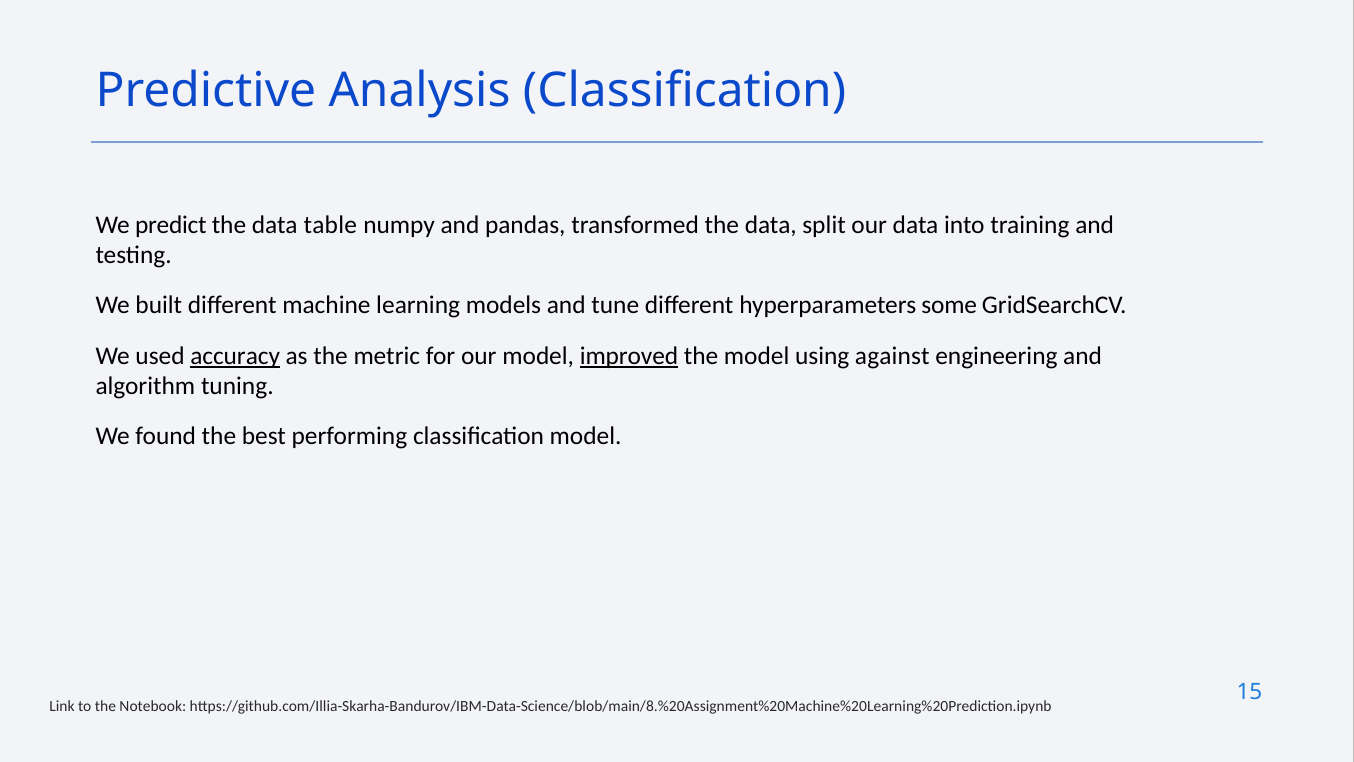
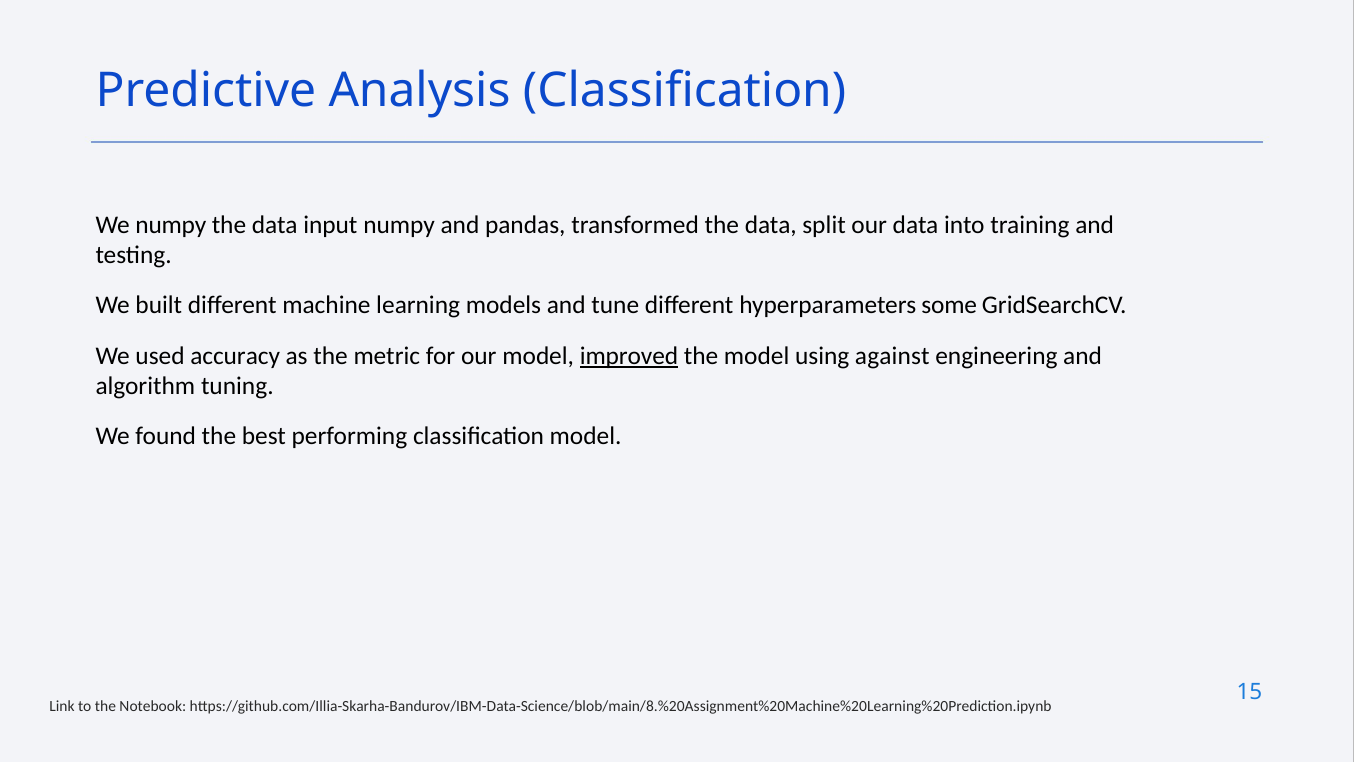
We predict: predict -> numpy
table: table -> input
accuracy underline: present -> none
